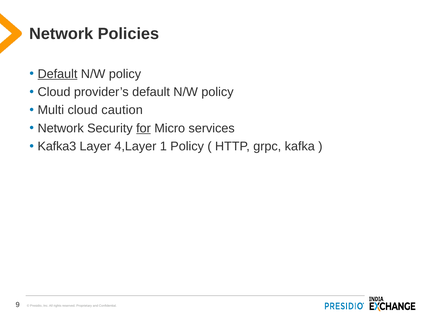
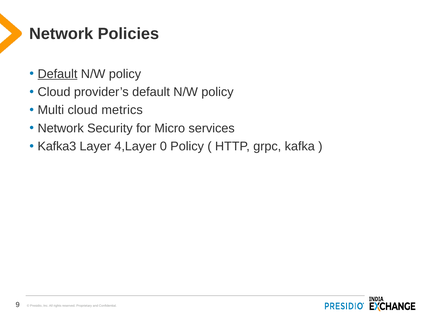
caution: caution -> metrics
for underline: present -> none
1: 1 -> 0
